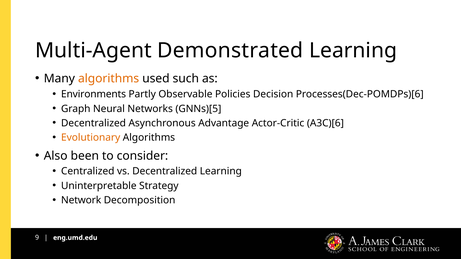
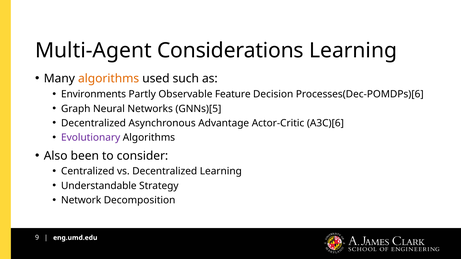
Demonstrated: Demonstrated -> Considerations
Policies: Policies -> Feature
Evolutionary colour: orange -> purple
Uninterpretable: Uninterpretable -> Understandable
